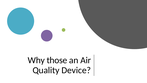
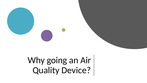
those: those -> going
